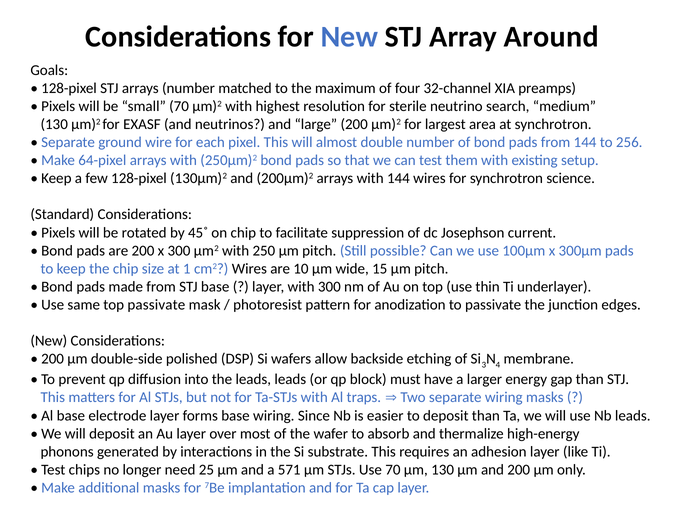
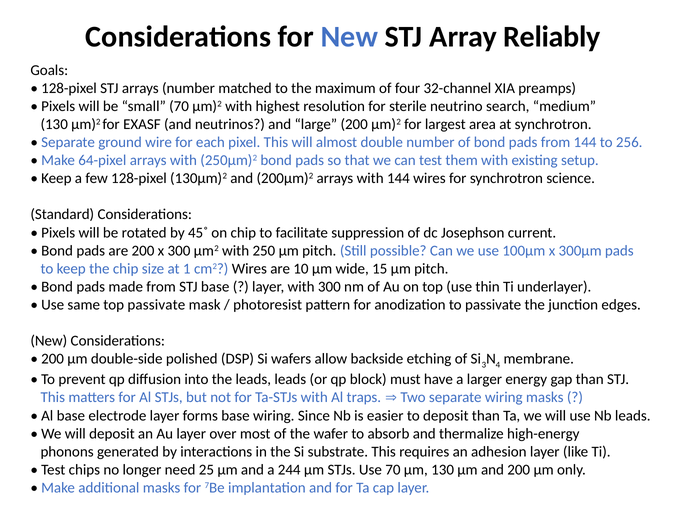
Around: Around -> Reliably
571: 571 -> 244
